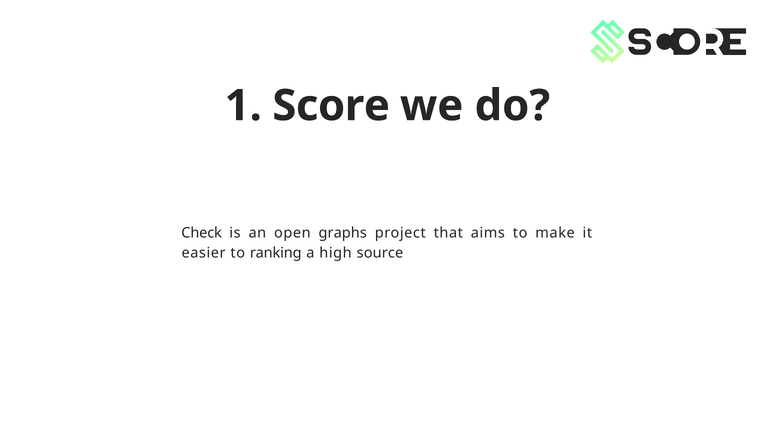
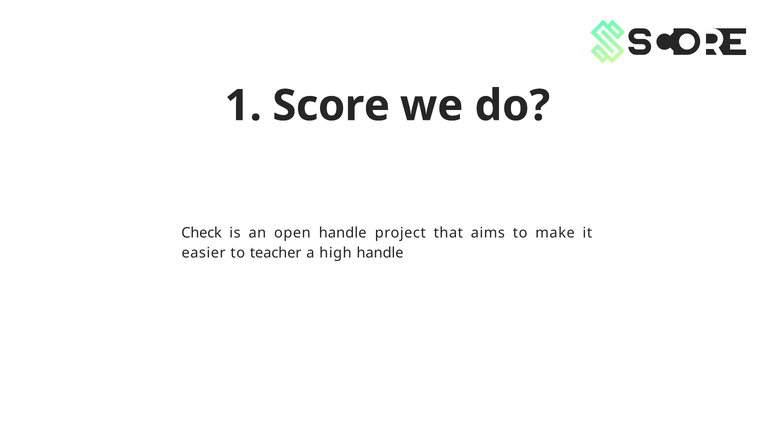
open graphs: graphs -> handle
ranking: ranking -> teacher
high source: source -> handle
